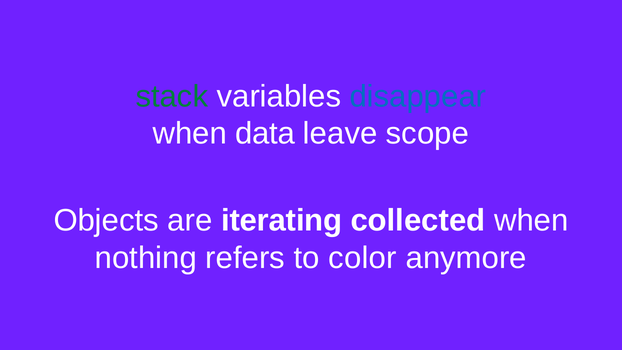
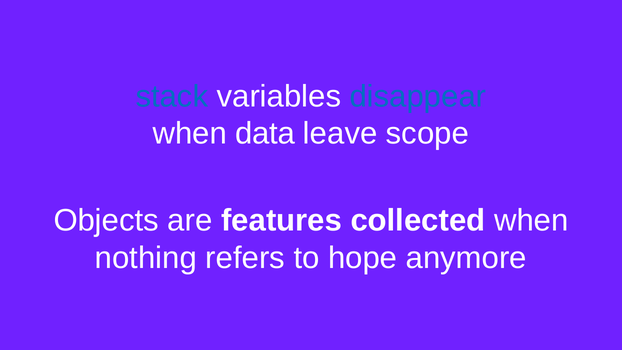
stack colour: green -> blue
iterating: iterating -> features
color: color -> hope
